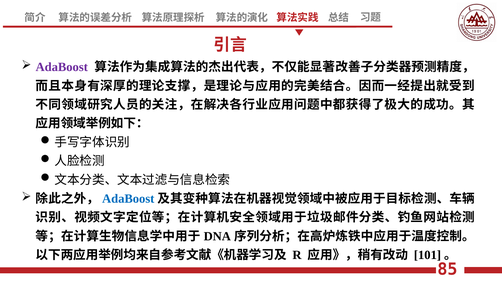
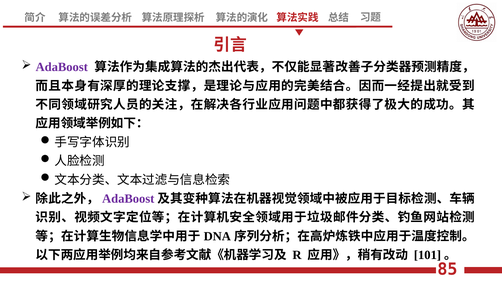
AdaBoost at (128, 199) colour: blue -> purple
